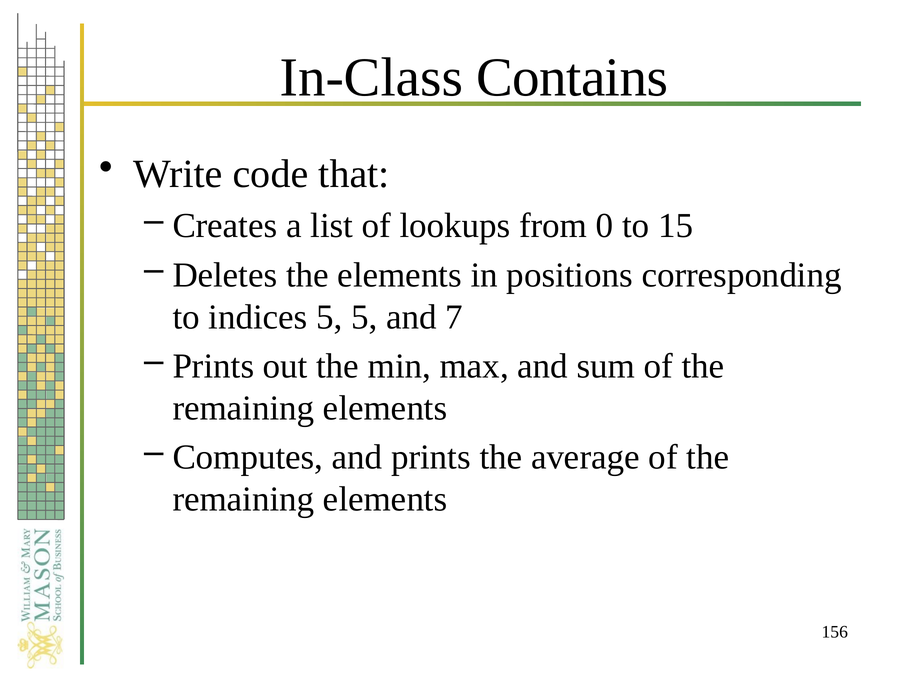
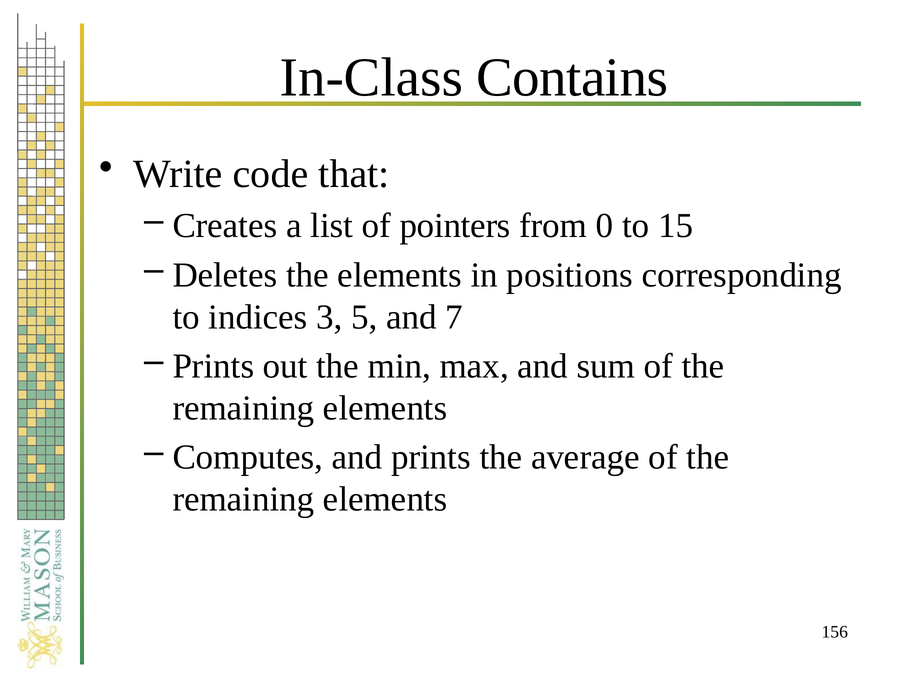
lookups: lookups -> pointers
indices 5: 5 -> 3
